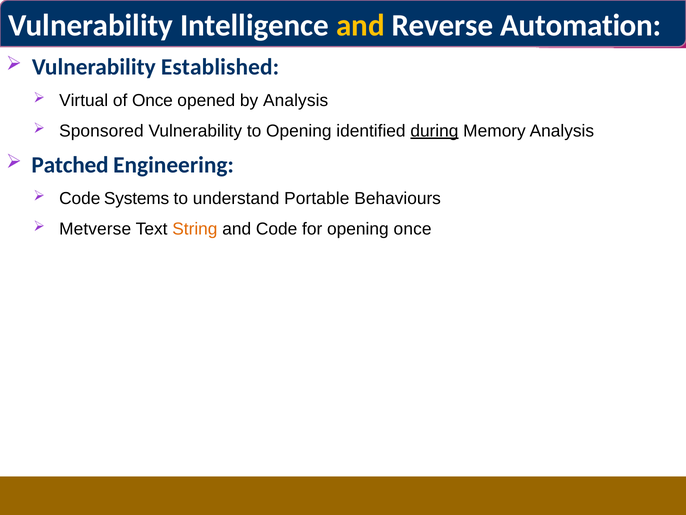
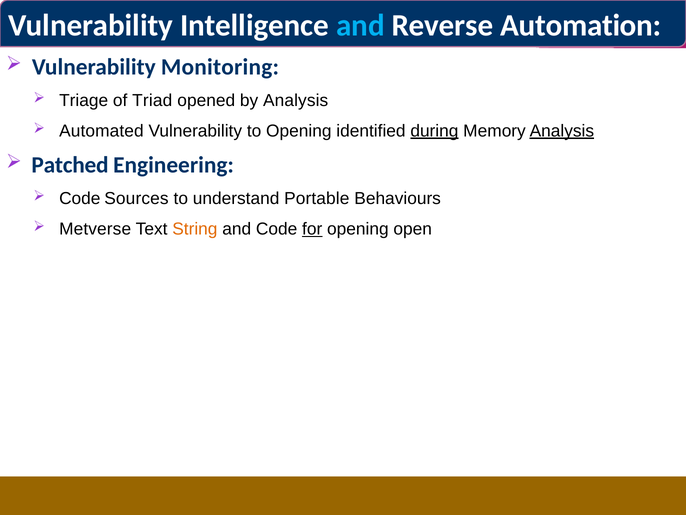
and at (360, 26) colour: yellow -> light blue
Established: Established -> Monitoring
Virtual: Virtual -> Triage
of Once: Once -> Triad
Sponsored: Sponsored -> Automated
Analysis at (562, 131) underline: none -> present
Systems: Systems -> Sources
for underline: none -> present
opening once: once -> open
